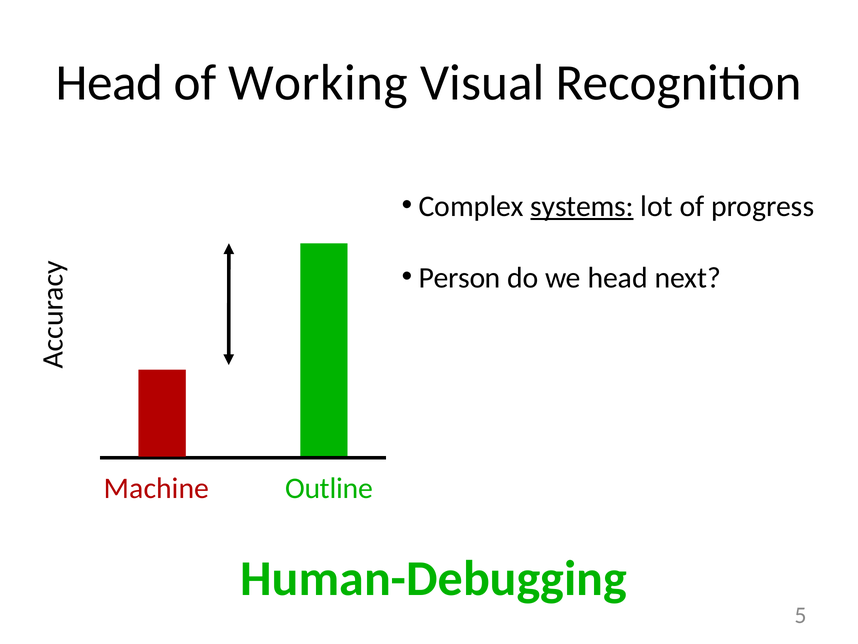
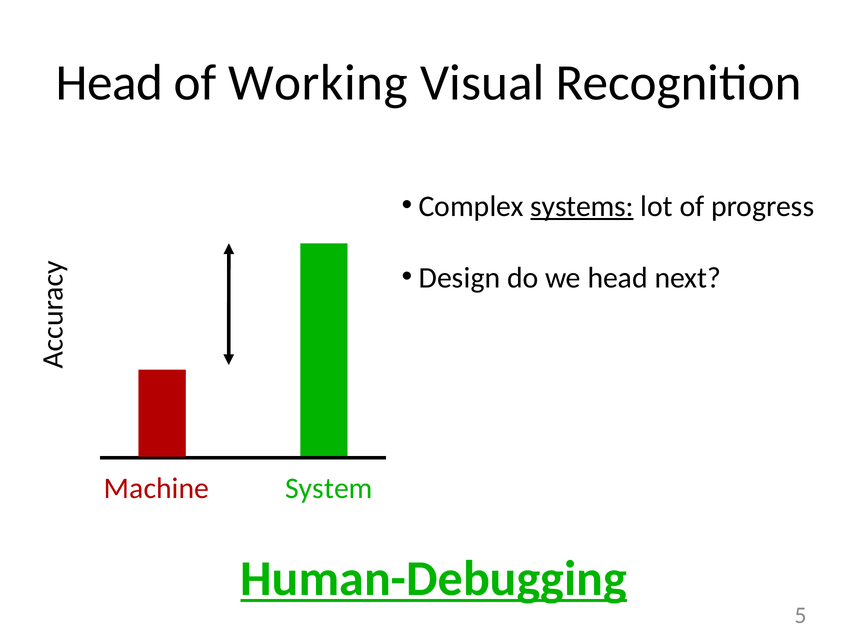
Person: Person -> Design
Outline: Outline -> System
Human-Debugging underline: none -> present
